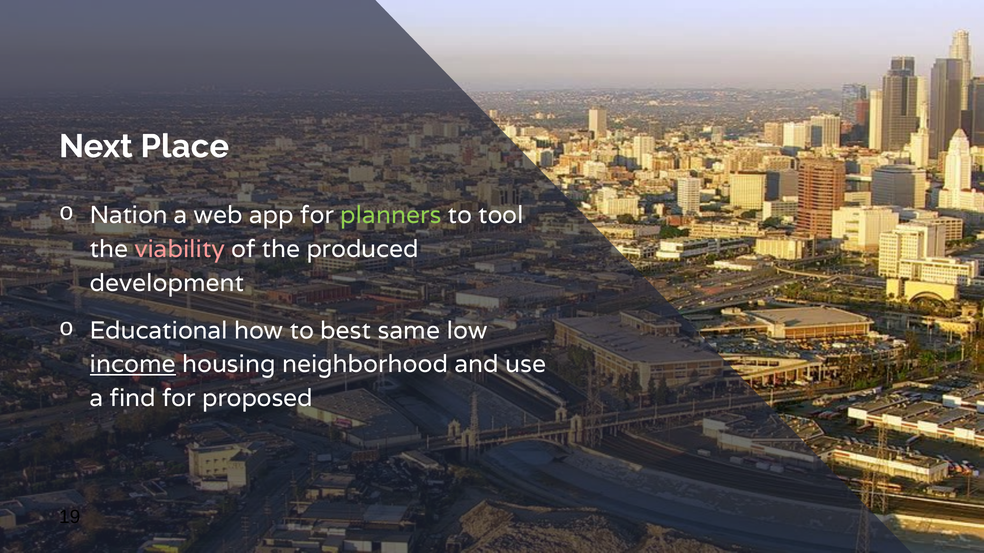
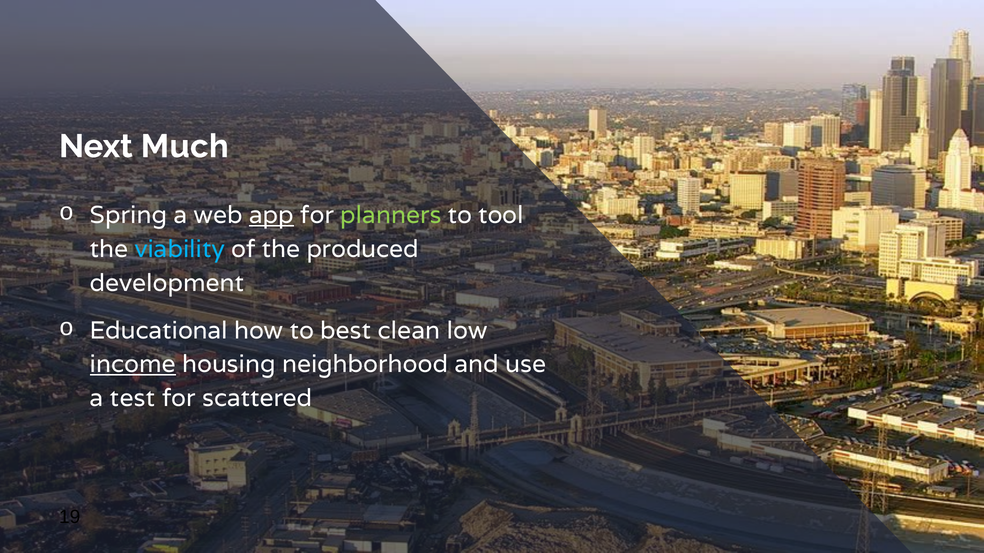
Place: Place -> Much
Nation: Nation -> Spring
app underline: none -> present
viability colour: pink -> light blue
same: same -> clean
find: find -> test
proposed: proposed -> scattered
